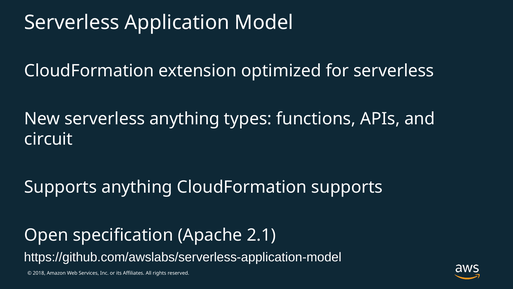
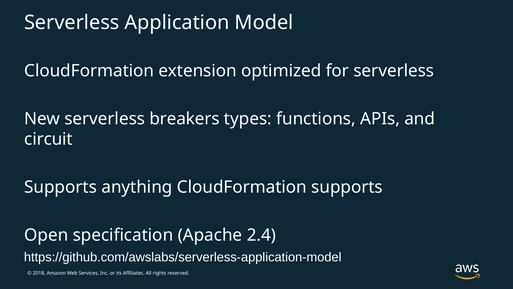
serverless anything: anything -> breakers
2.1: 2.1 -> 2.4
